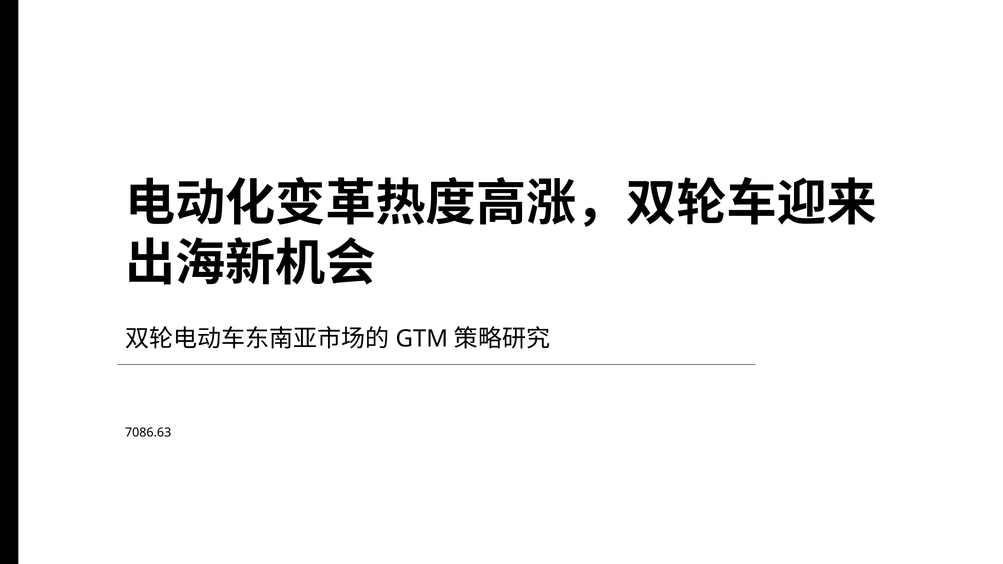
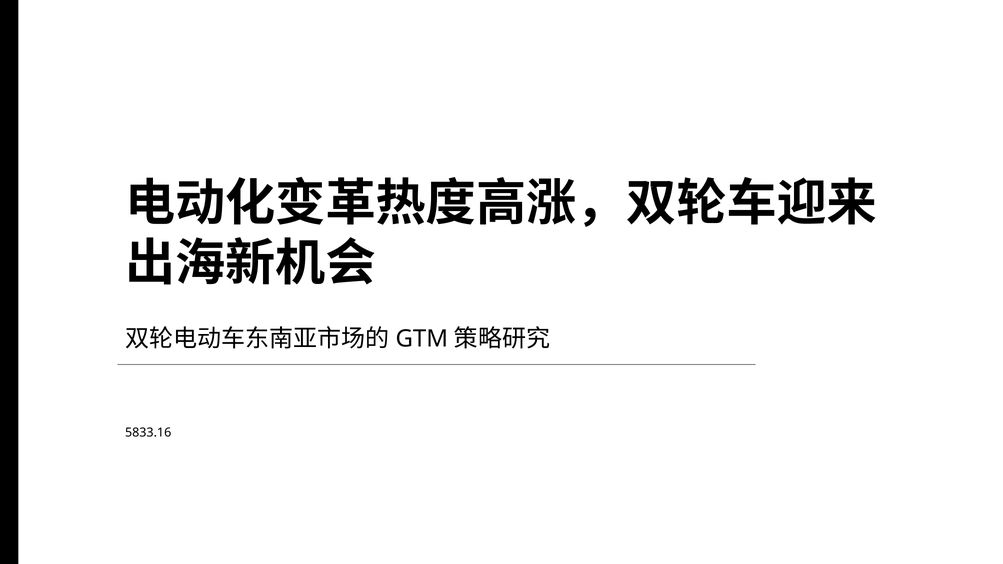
7086.63: 7086.63 -> 5833.16
